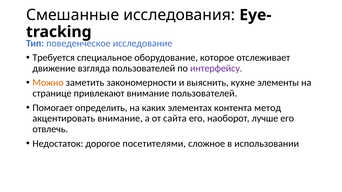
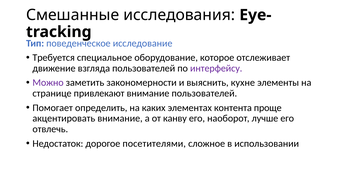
Можно colour: orange -> purple
метод: метод -> проще
сайта: сайта -> канву
